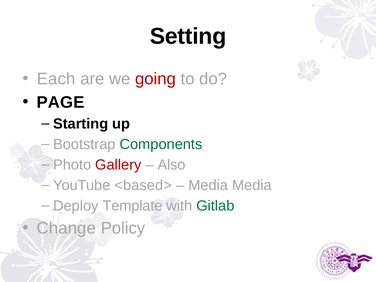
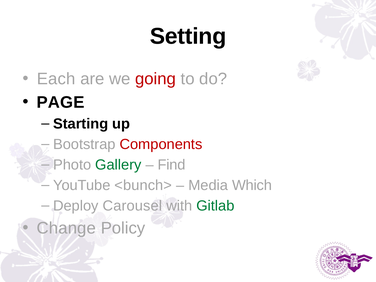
Components colour: green -> red
Gallery colour: red -> green
Also: Also -> Find
<based>: <based> -> <bunch>
Media Media: Media -> Which
Template: Template -> Carousel
